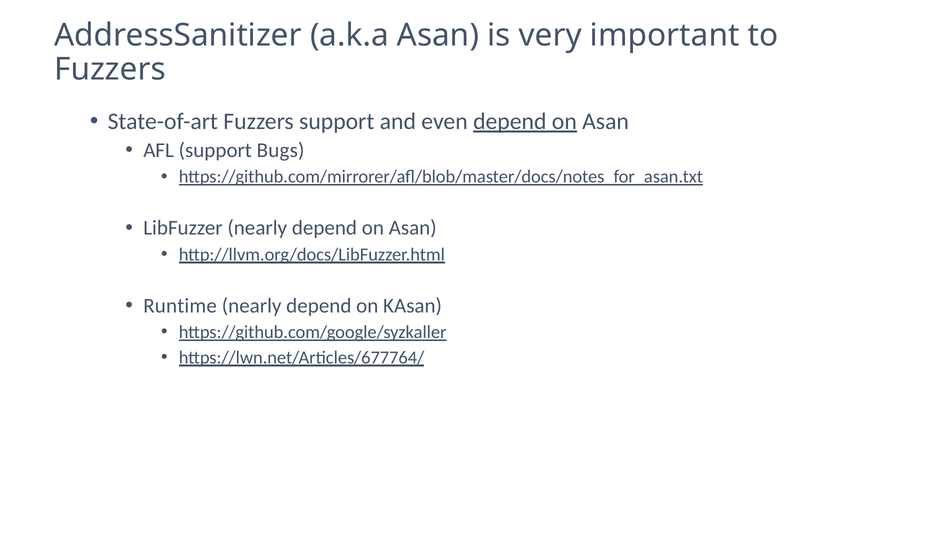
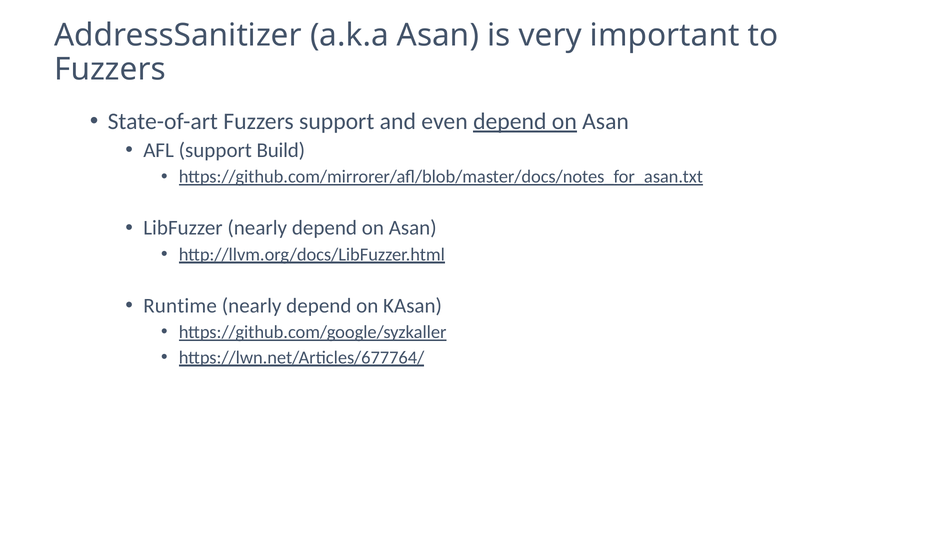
Bugs: Bugs -> Build
